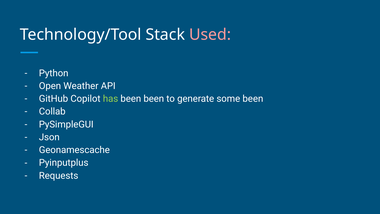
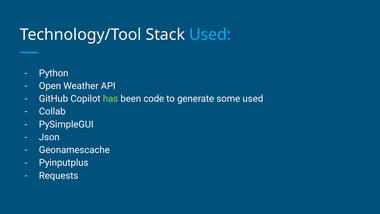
Used at (210, 34) colour: pink -> light blue
been been: been -> code
some been: been -> used
